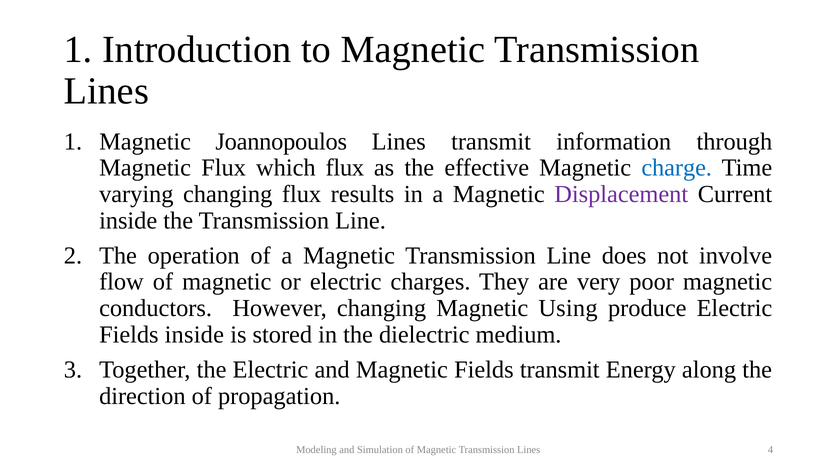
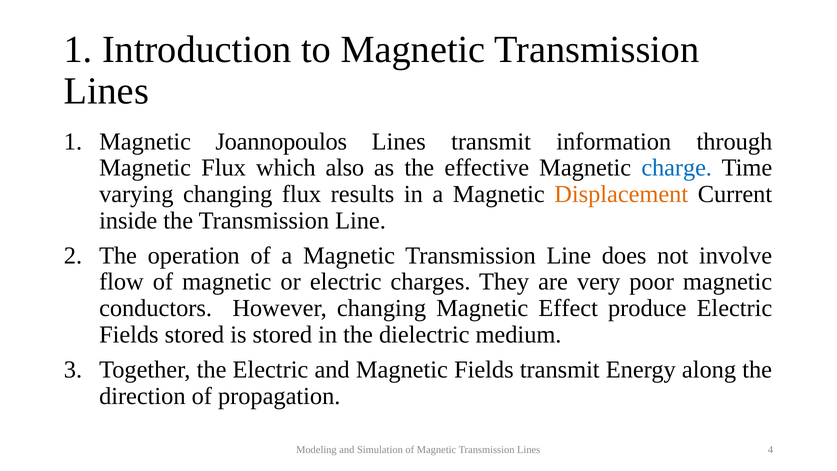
which flux: flux -> also
Displacement colour: purple -> orange
Using: Using -> Effect
Fields inside: inside -> stored
